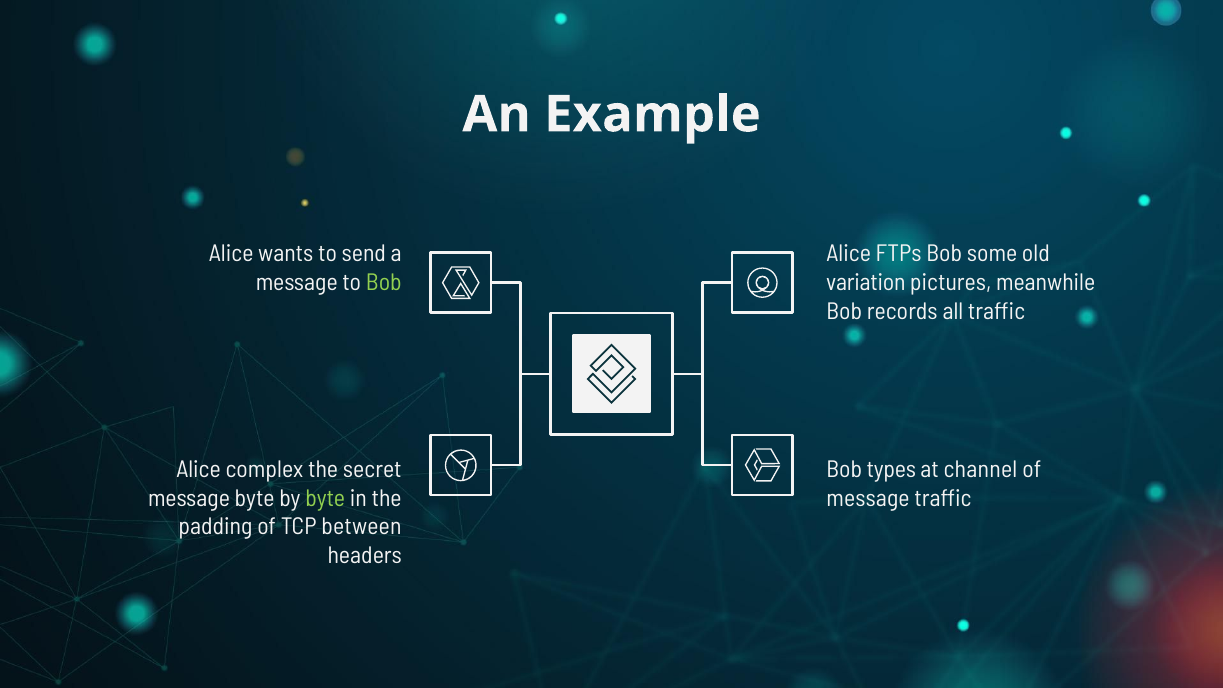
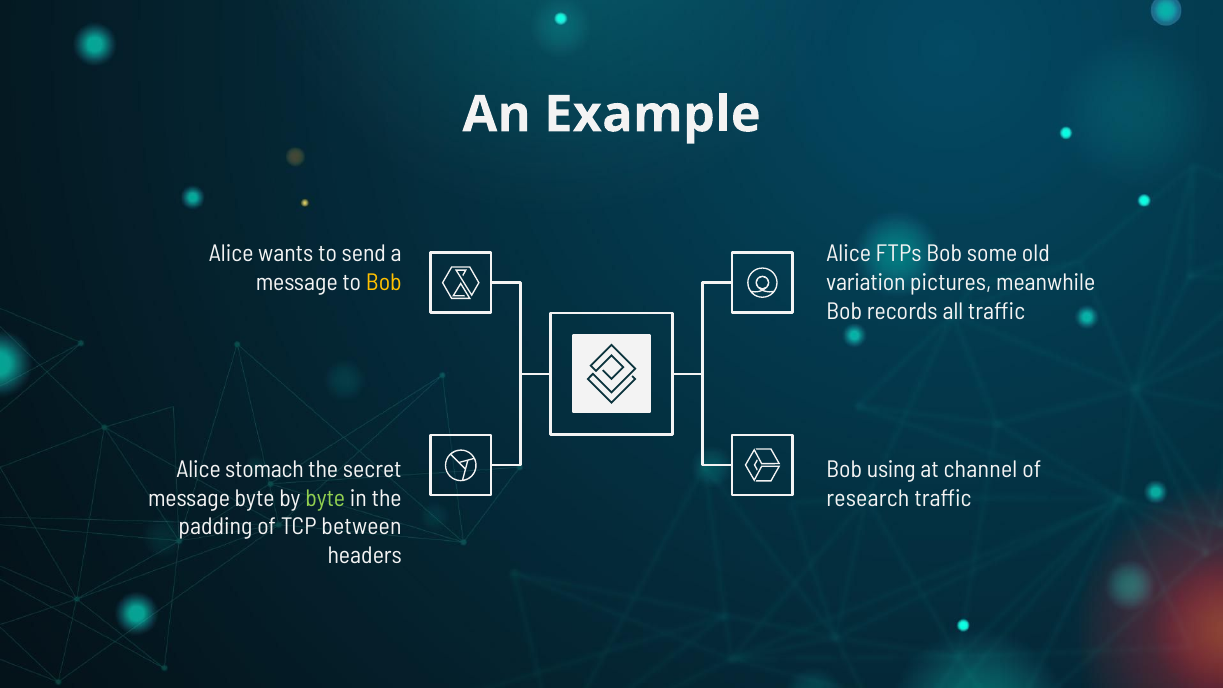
Bob at (384, 283) colour: light green -> yellow
complex: complex -> stomach
types: types -> using
message at (868, 498): message -> research
